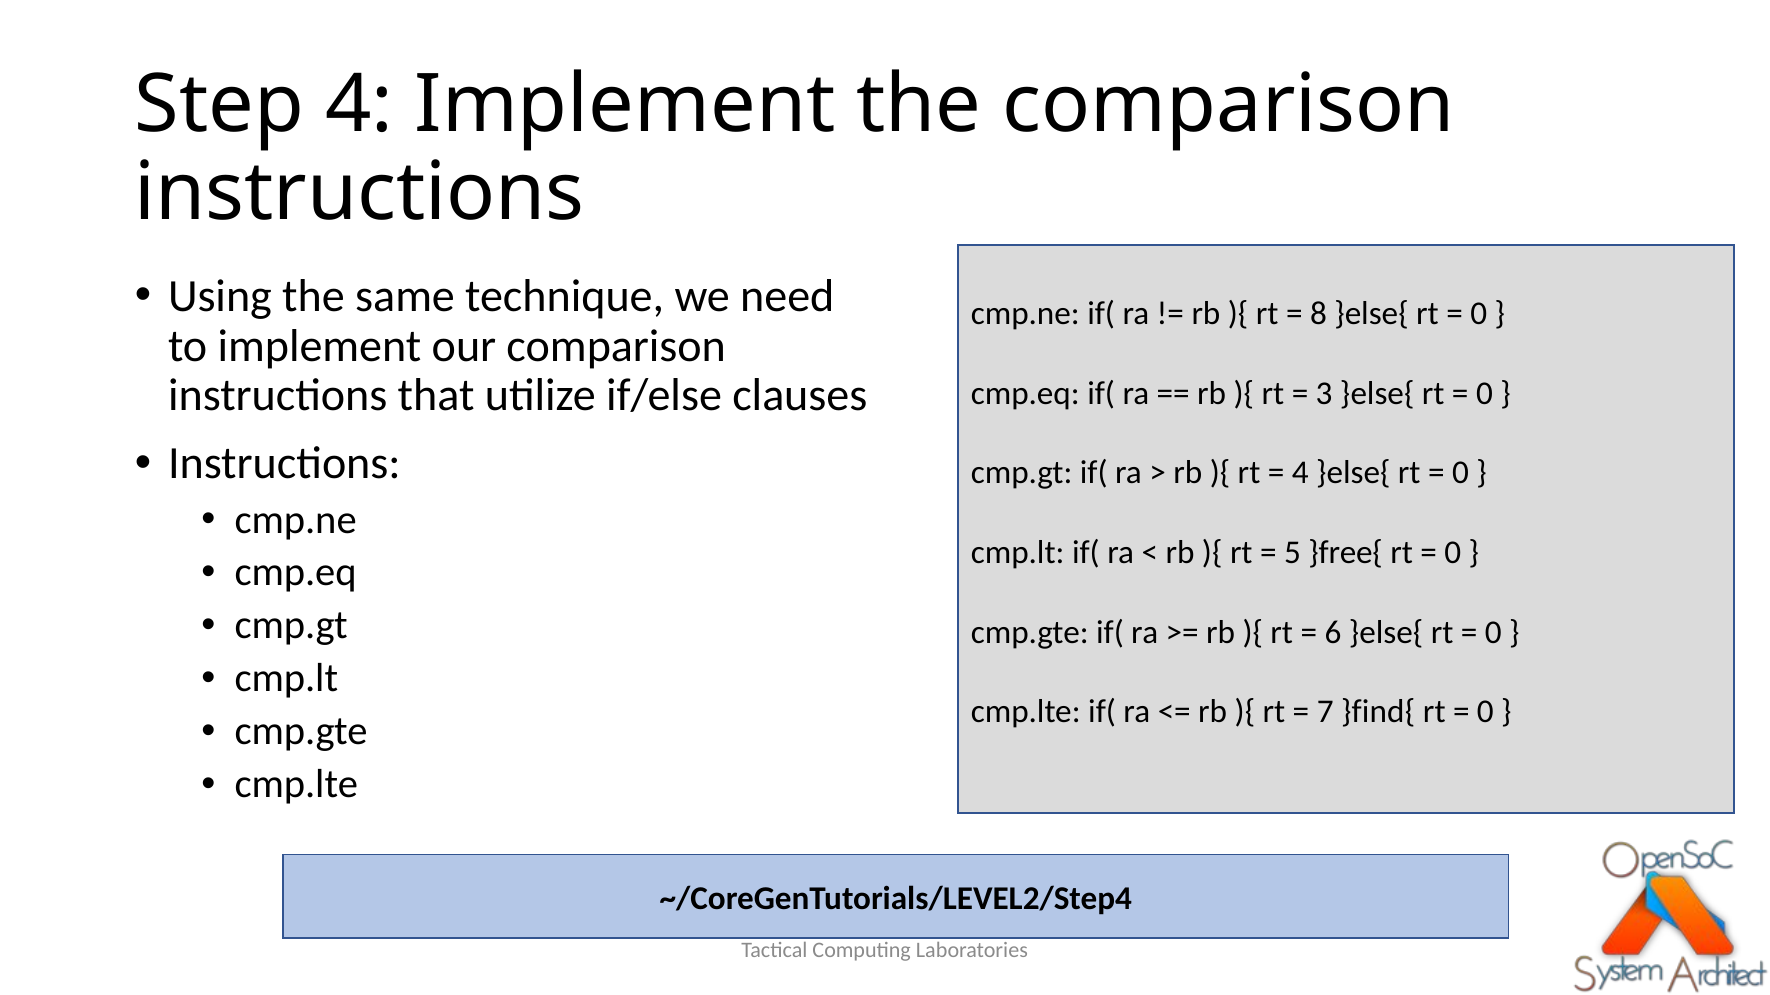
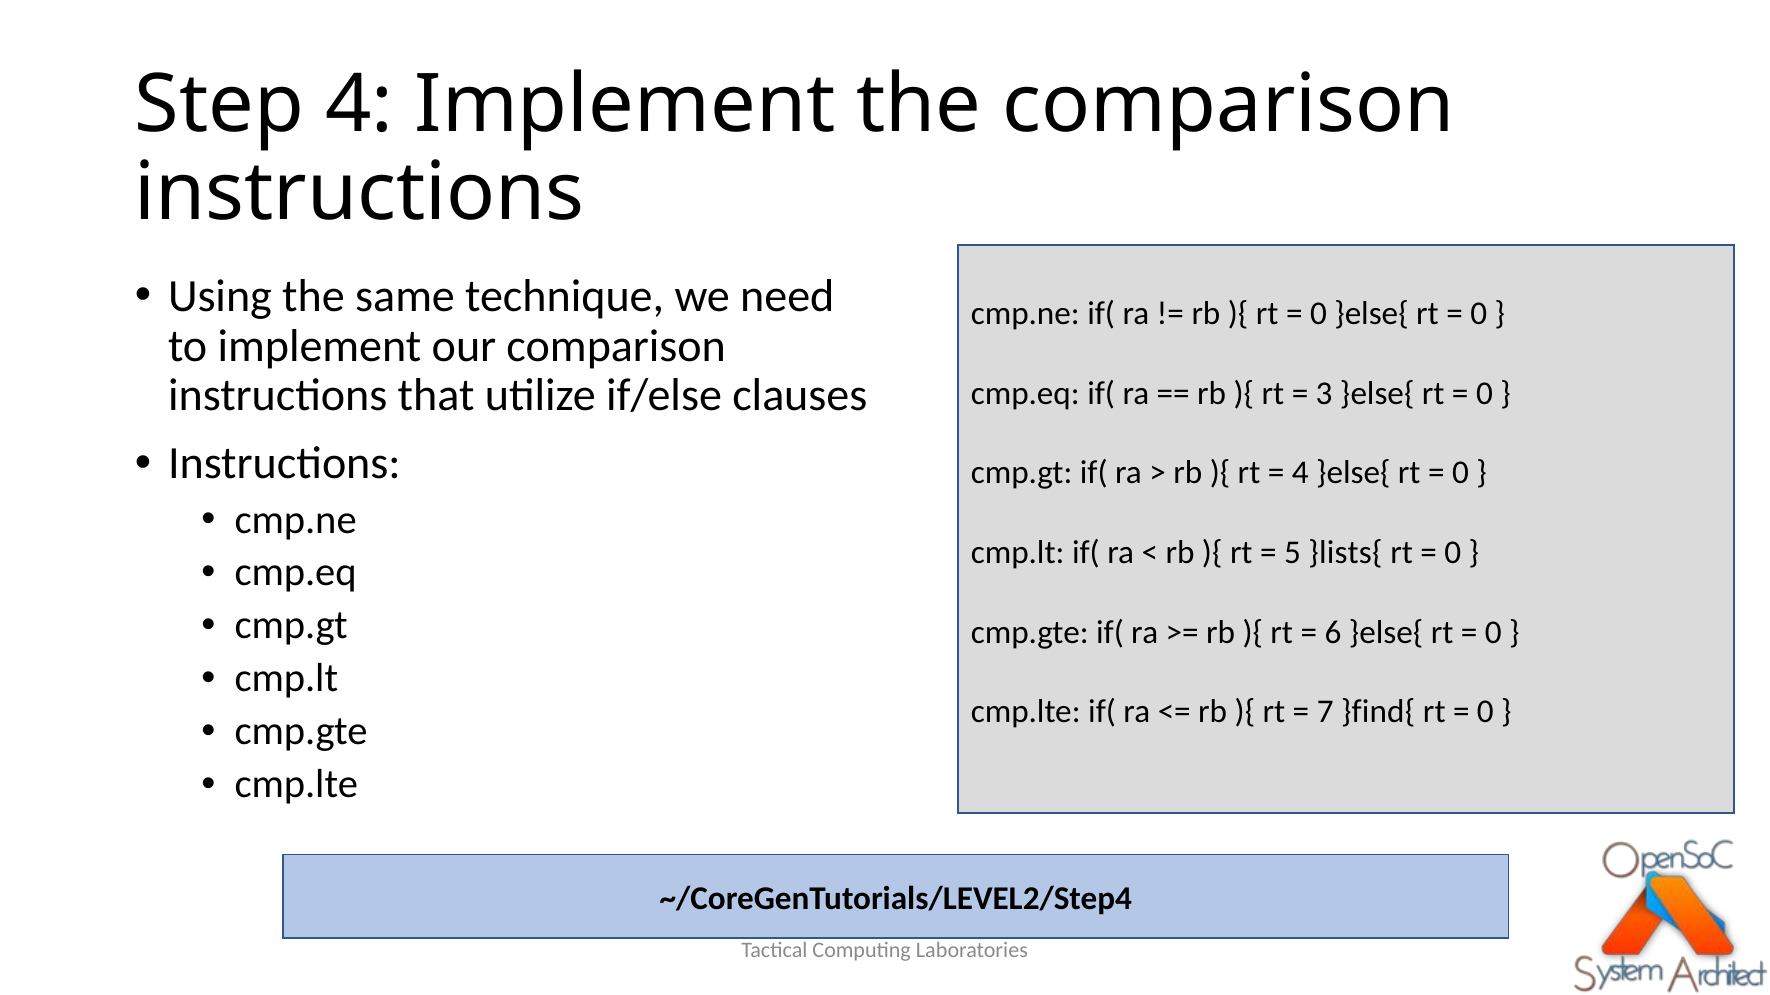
8 at (1318, 314): 8 -> 0
}free{: }free{ -> }lists{
